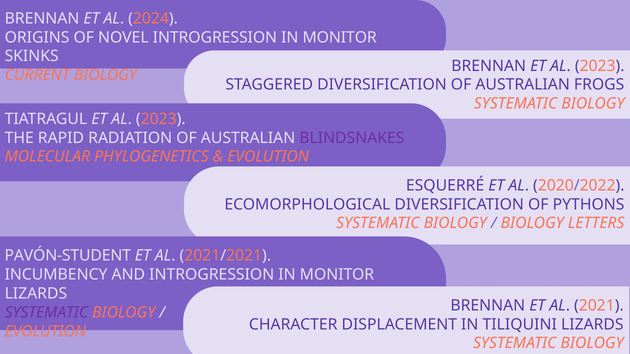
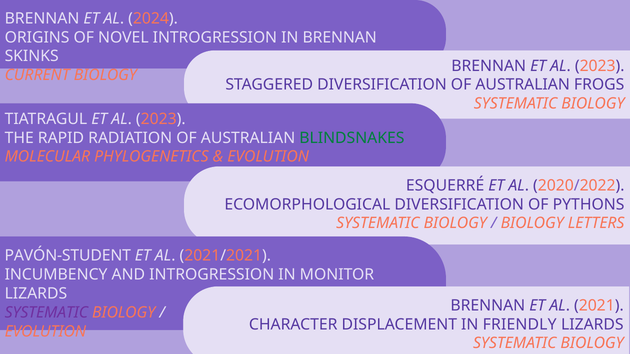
MONITOR at (340, 37): MONITOR -> BRENNAN
BLINDSNAKES colour: purple -> green
TILIQUINI: TILIQUINI -> FRIENDLY
